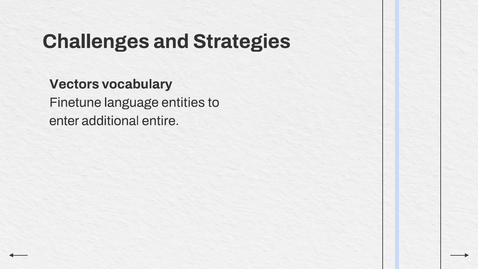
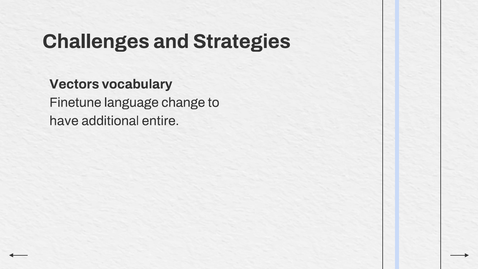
entities: entities -> change
enter: enter -> have
